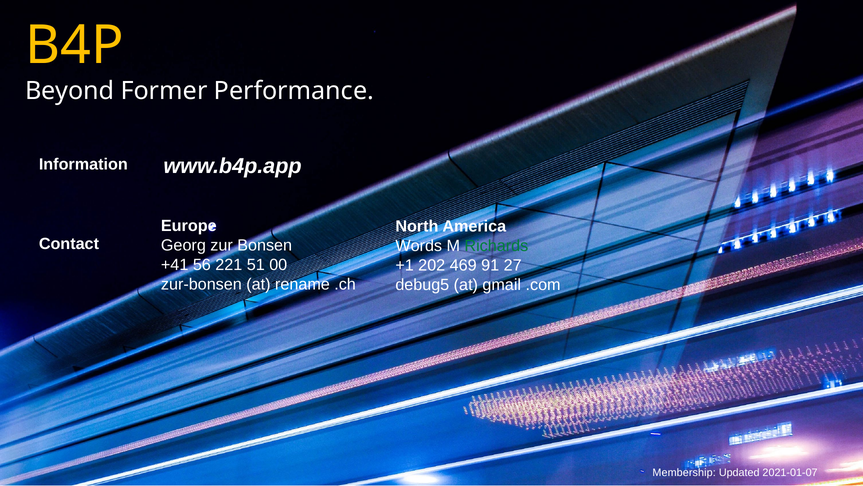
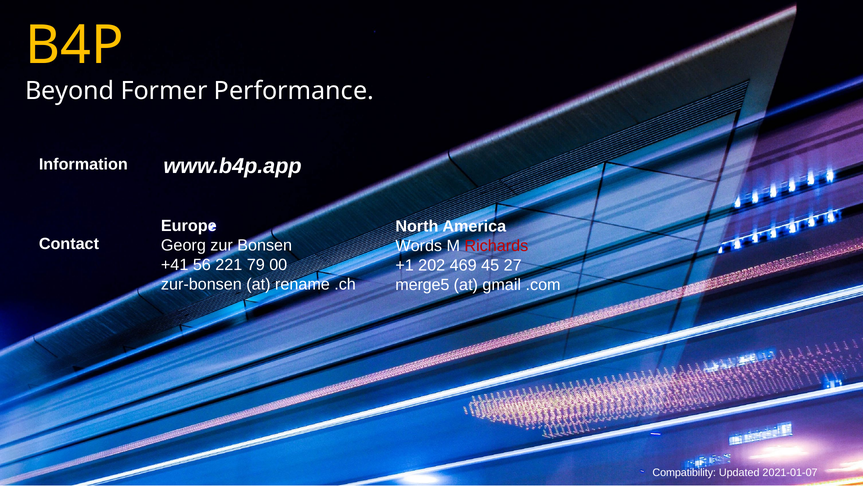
Richards colour: green -> red
51: 51 -> 79
91: 91 -> 45
debug5: debug5 -> merge5
Membership: Membership -> Compatibility
